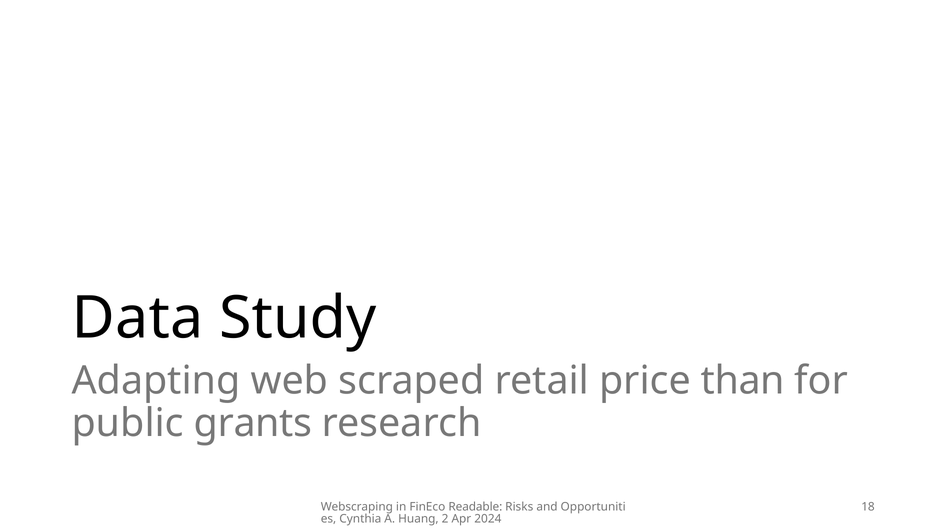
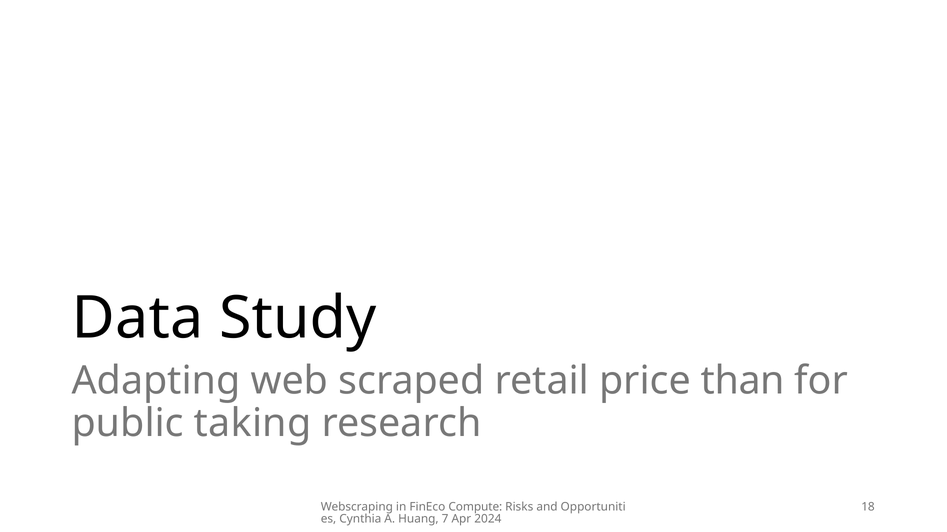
grants: grants -> taking
Readable: Readable -> Compute
2: 2 -> 7
